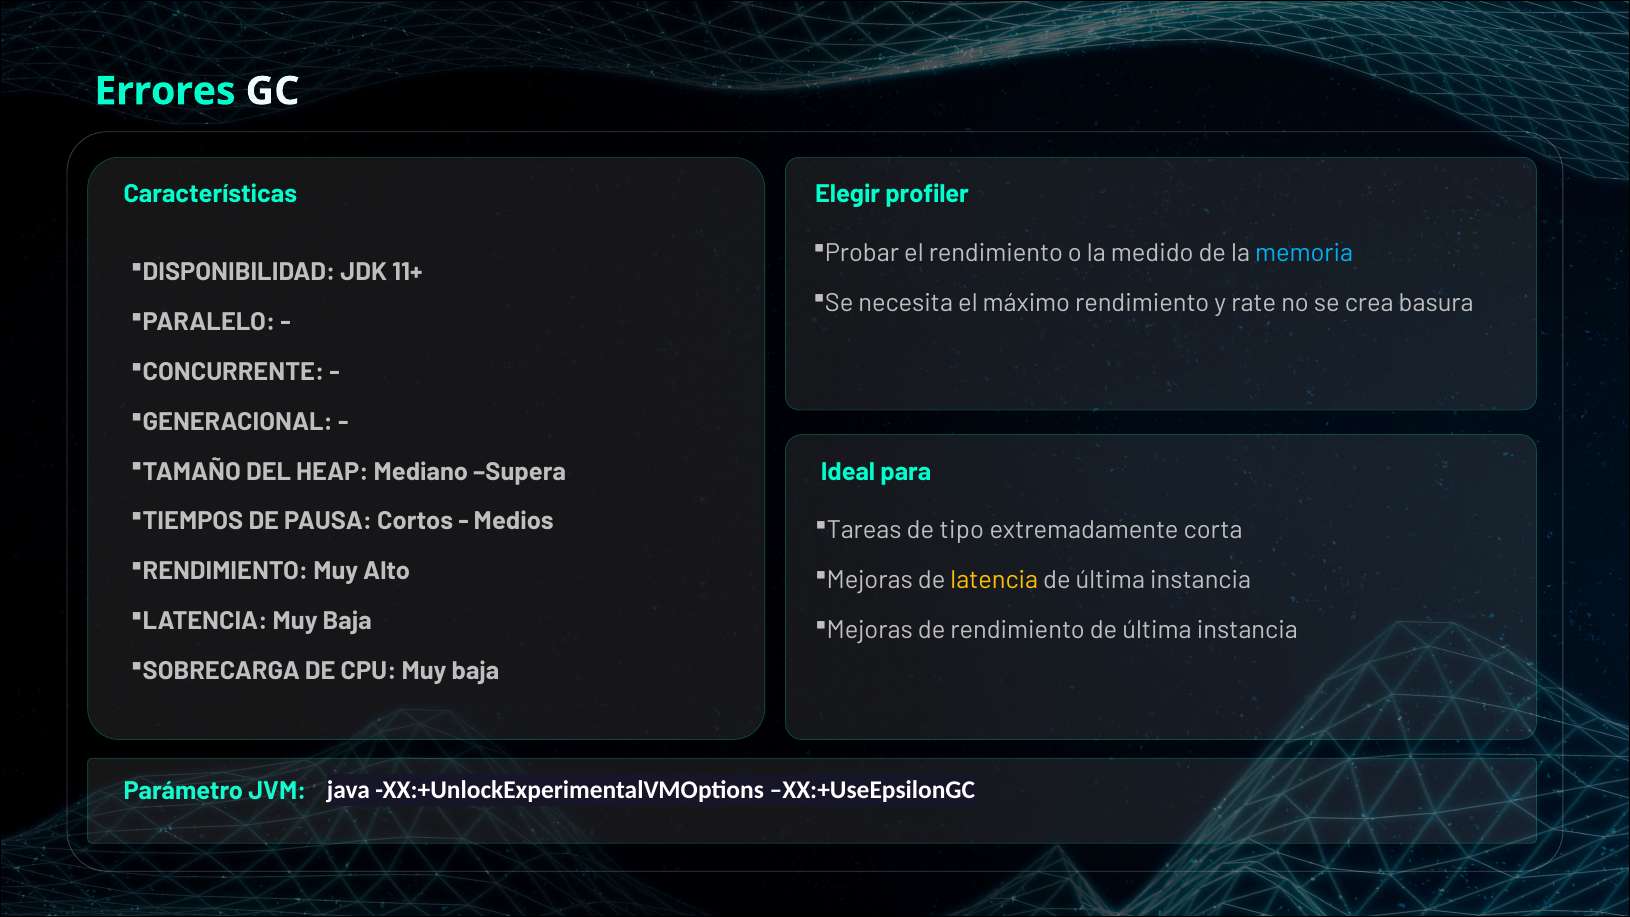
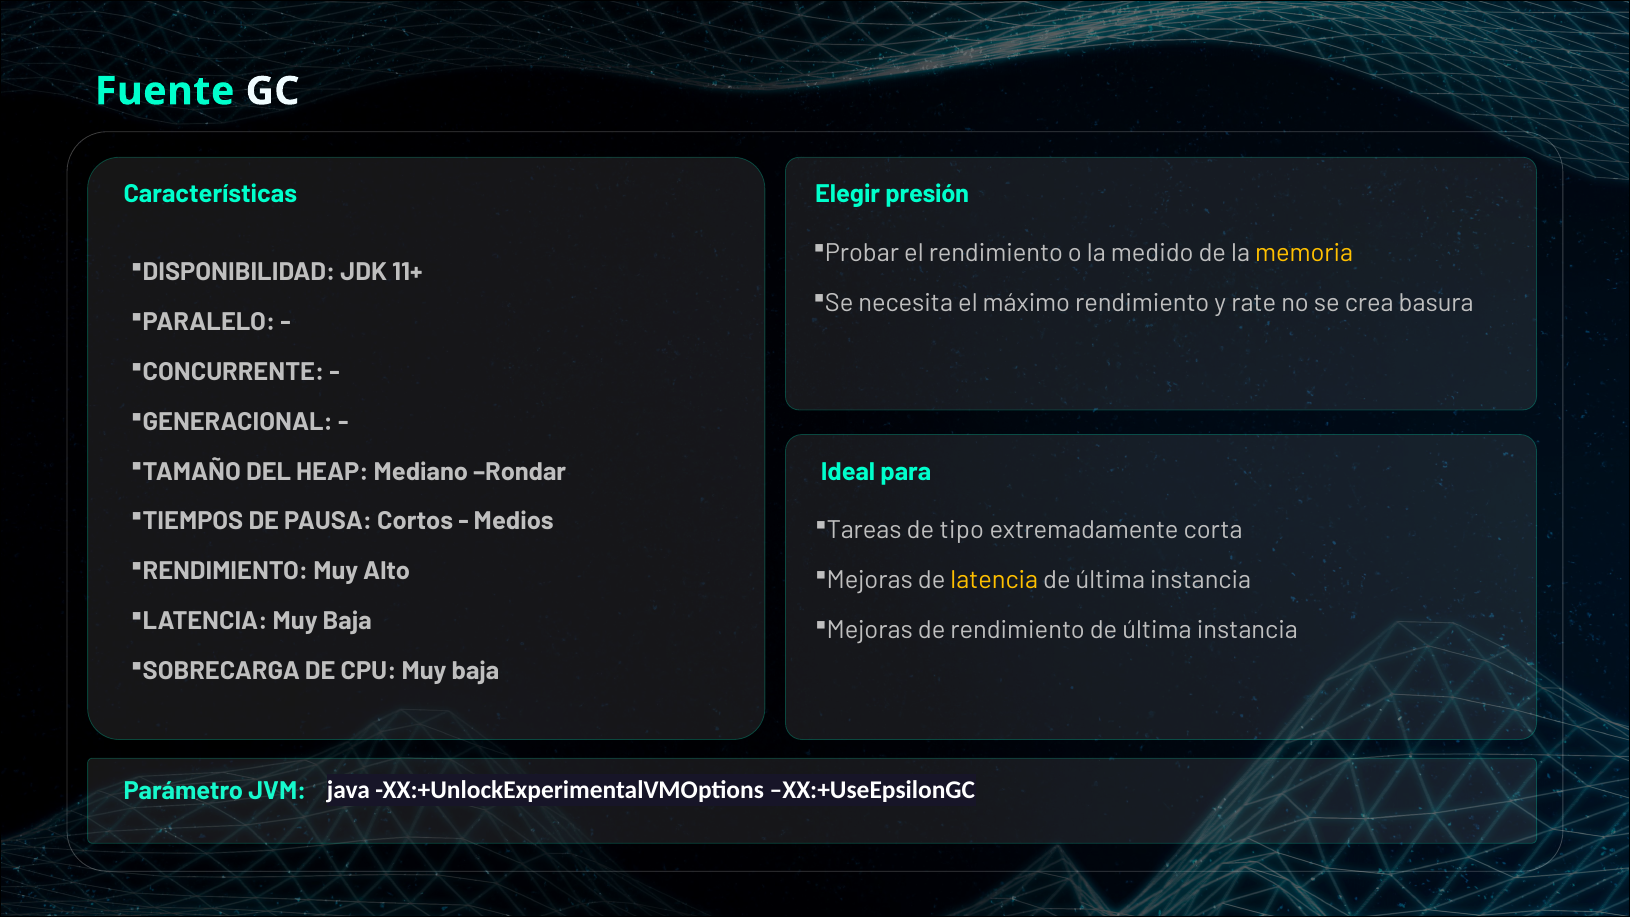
Errores: Errores -> Fuente
profiler: profiler -> presión
memoria colour: light blue -> yellow
Supera: Supera -> Rondar
